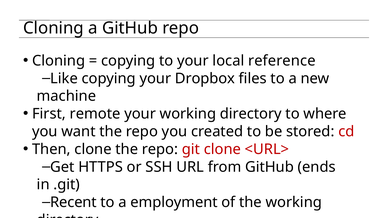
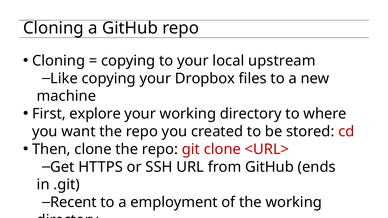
reference: reference -> upstream
remote: remote -> explore
